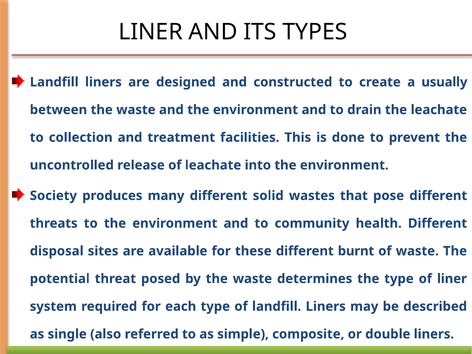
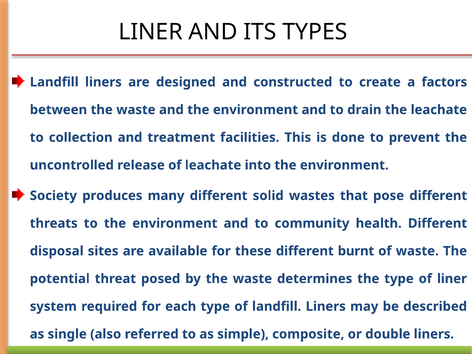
usually: usually -> factors
